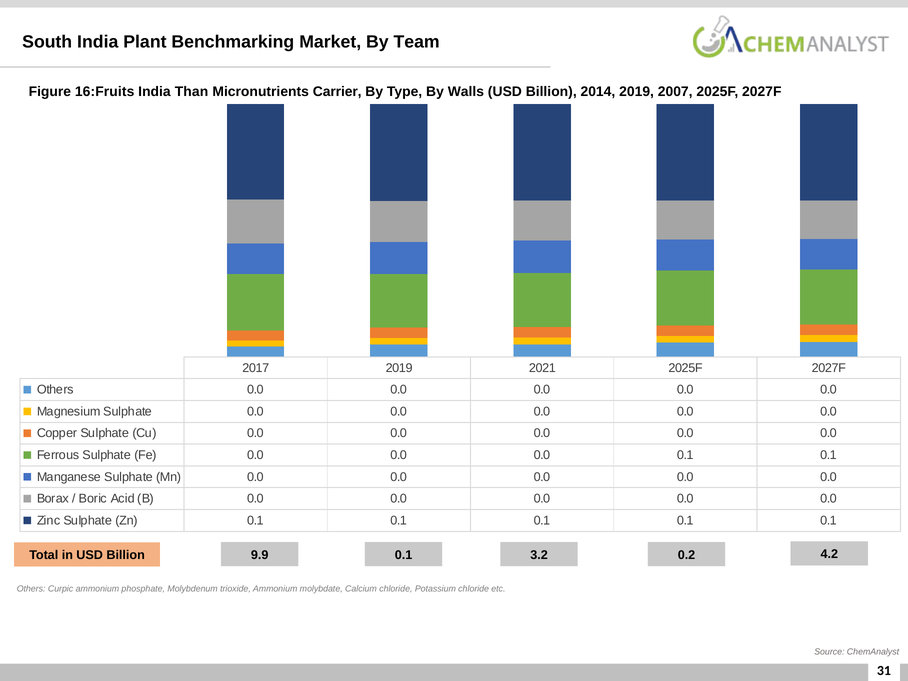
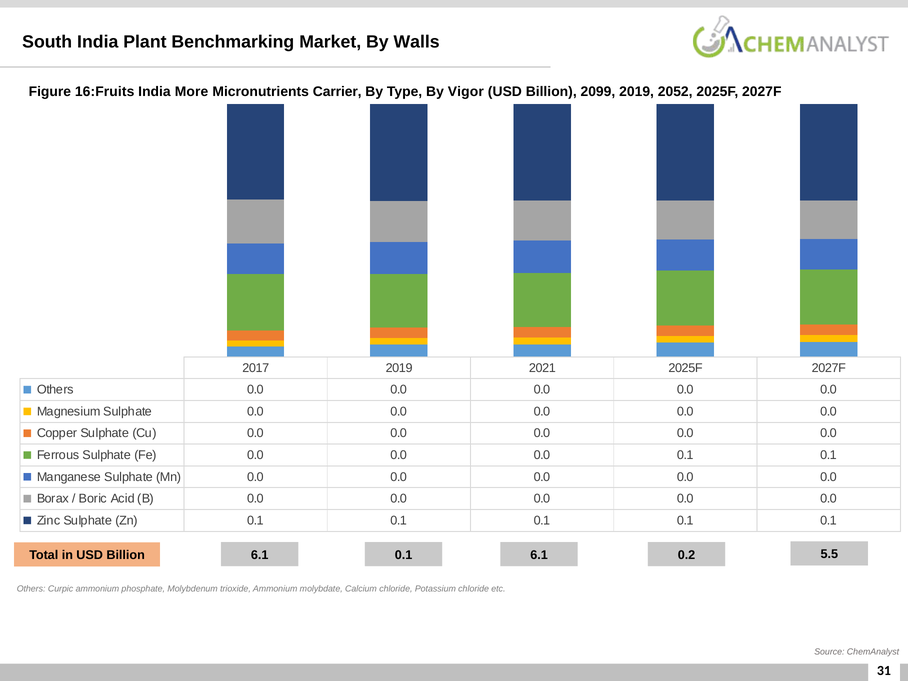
Team: Team -> Walls
Than: Than -> More
Walls: Walls -> Vigor
2014: 2014 -> 2099
2007: 2007 -> 2052
9.9 at (260, 555): 9.9 -> 6.1
3.2 at (539, 555): 3.2 -> 6.1
4.2: 4.2 -> 5.5
